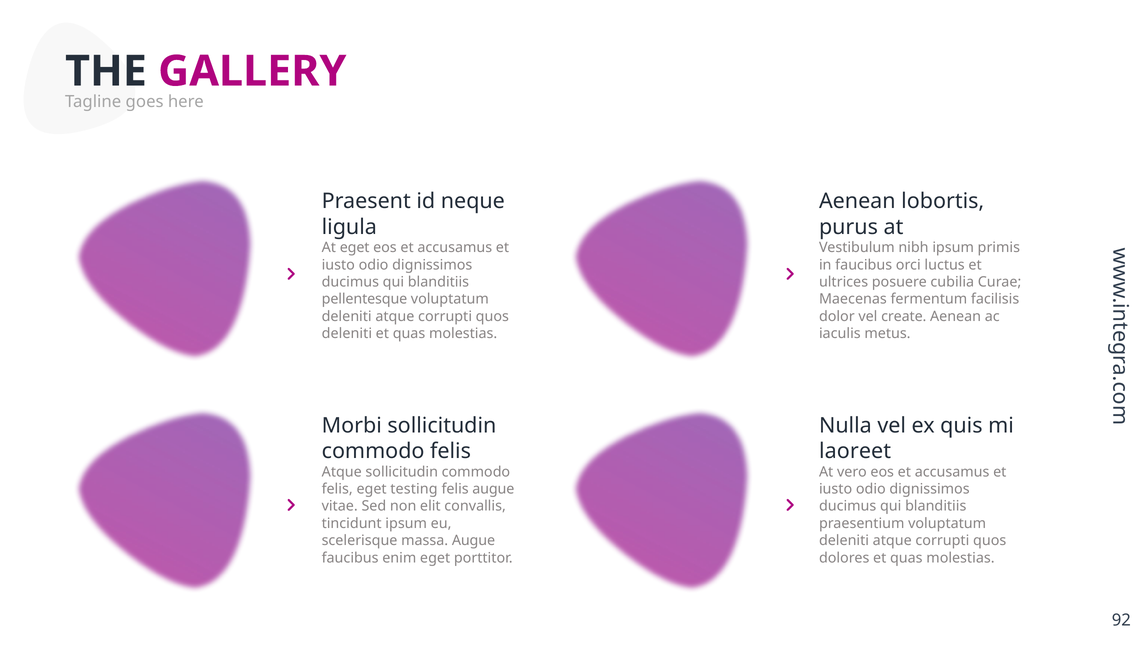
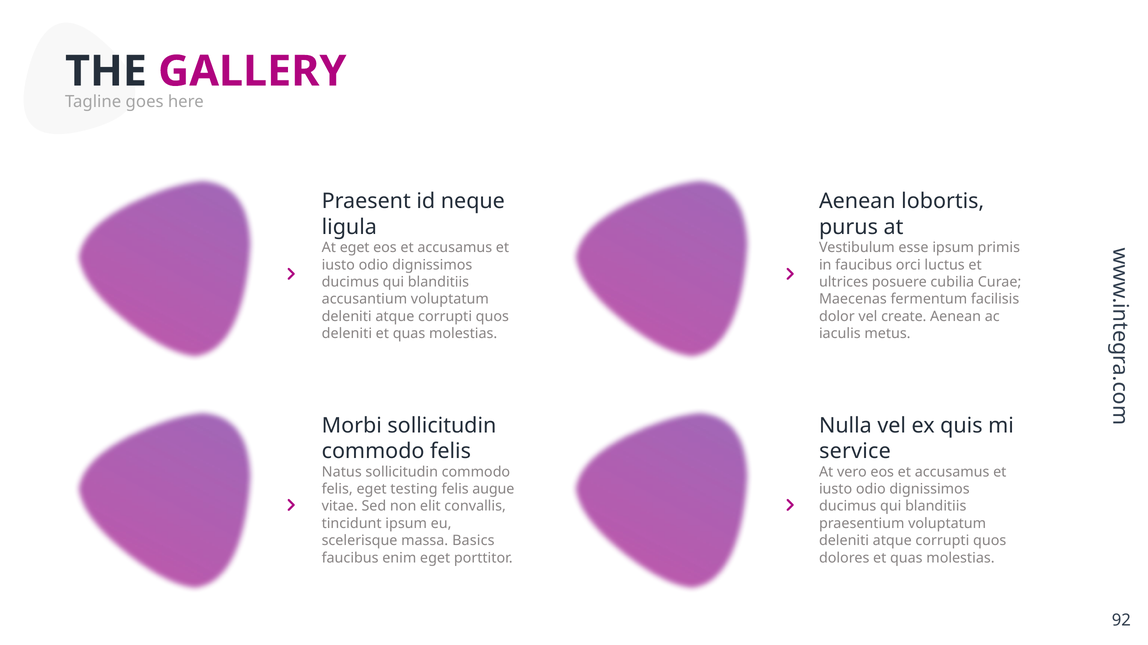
nibh: nibh -> esse
pellentesque: pellentesque -> accusantium
laoreet: laoreet -> service
Atque at (342, 472): Atque -> Natus
massa Augue: Augue -> Basics
